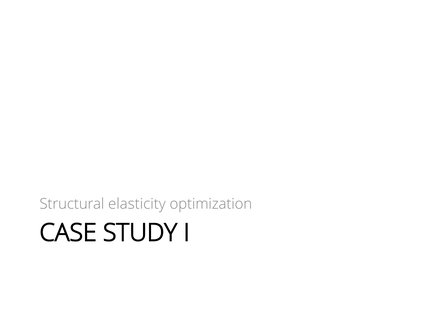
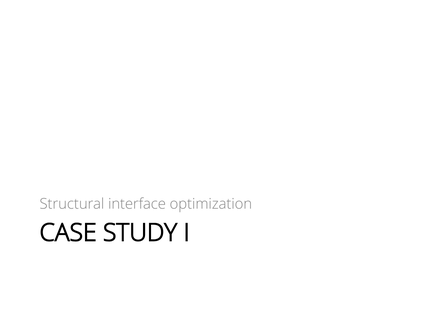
elasticity: elasticity -> interface
